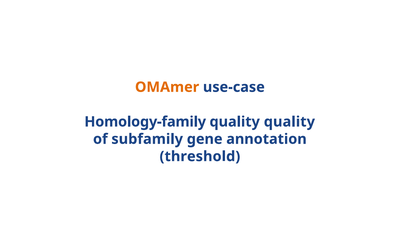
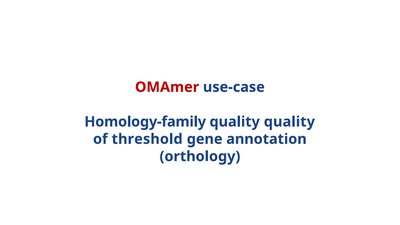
OMAmer colour: orange -> red
subfamily: subfamily -> threshold
threshold: threshold -> orthology
